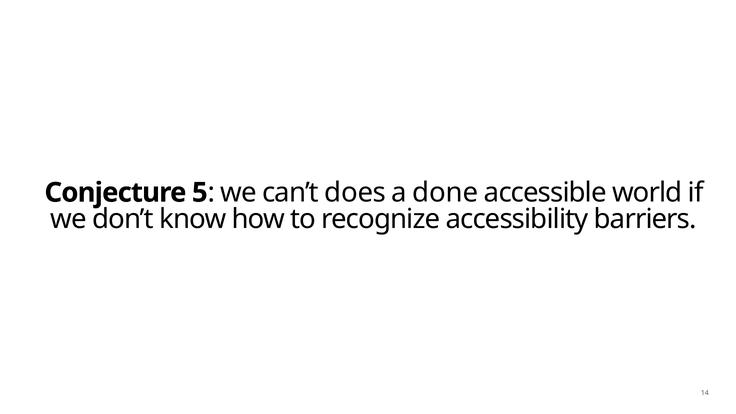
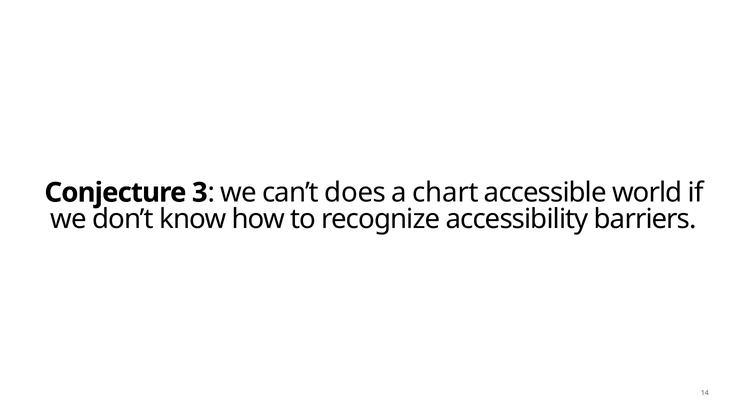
5: 5 -> 3
done: done -> chart
